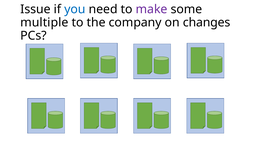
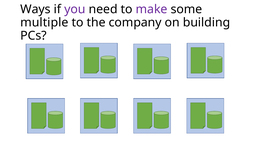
Issue: Issue -> Ways
you colour: blue -> purple
changes: changes -> building
